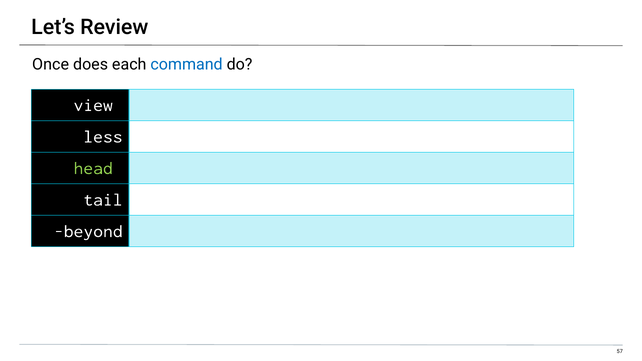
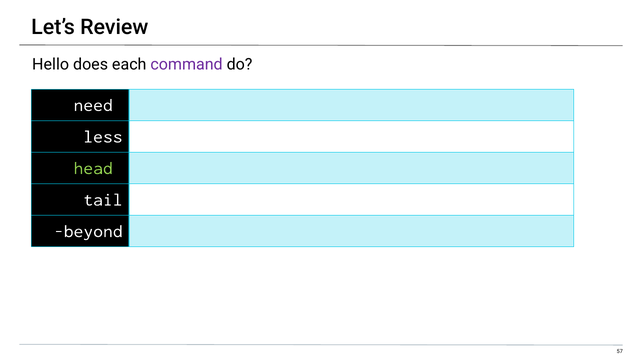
Once: Once -> Hello
command colour: blue -> purple
view: view -> need
